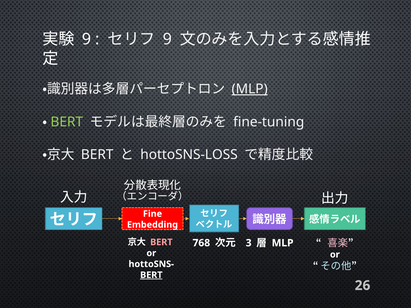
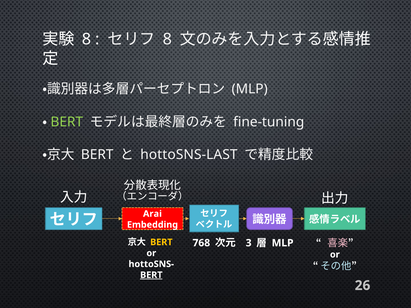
9 at (86, 39): 9 -> 8
9 at (167, 39): 9 -> 8
MLP at (250, 89) underline: present -> none
hottoSNS-LOSS: hottoSNS-LOSS -> hottoSNS-LAST
Fine: Fine -> Arai
BERT at (161, 242) colour: pink -> yellow
